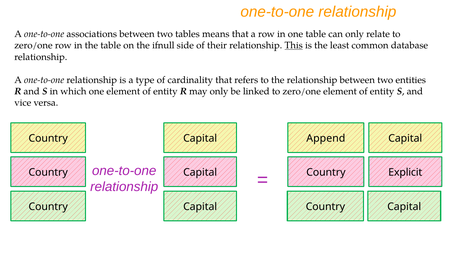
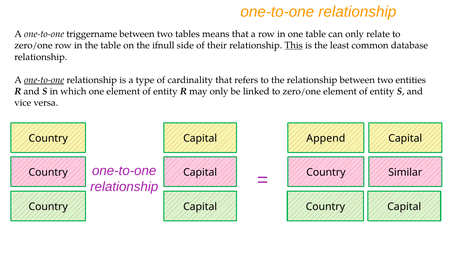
associations: associations -> triggername
one-to-one at (44, 80) underline: none -> present
Explicit: Explicit -> Similar
